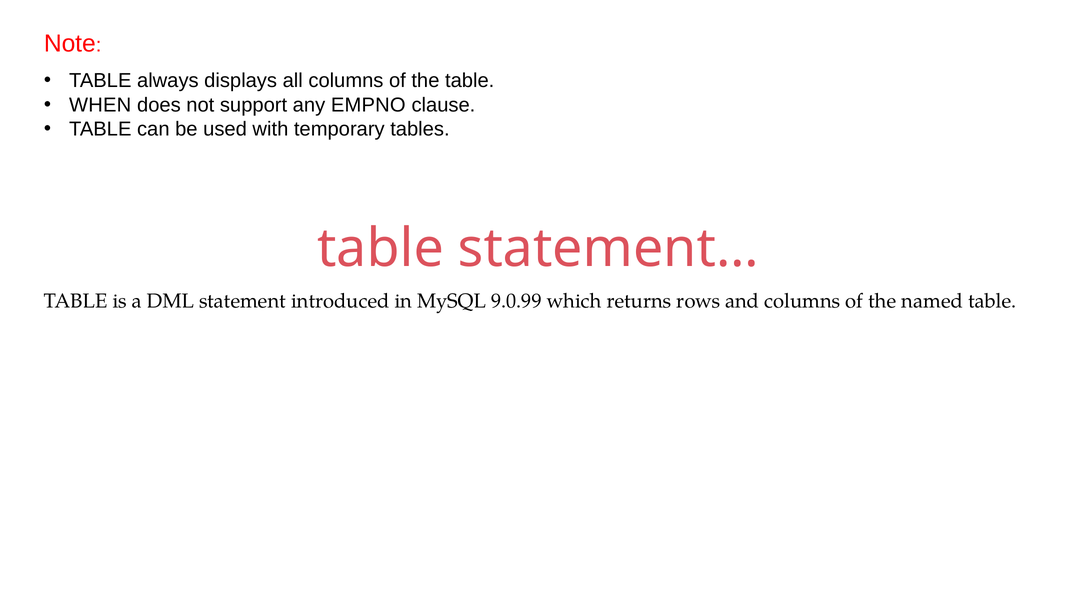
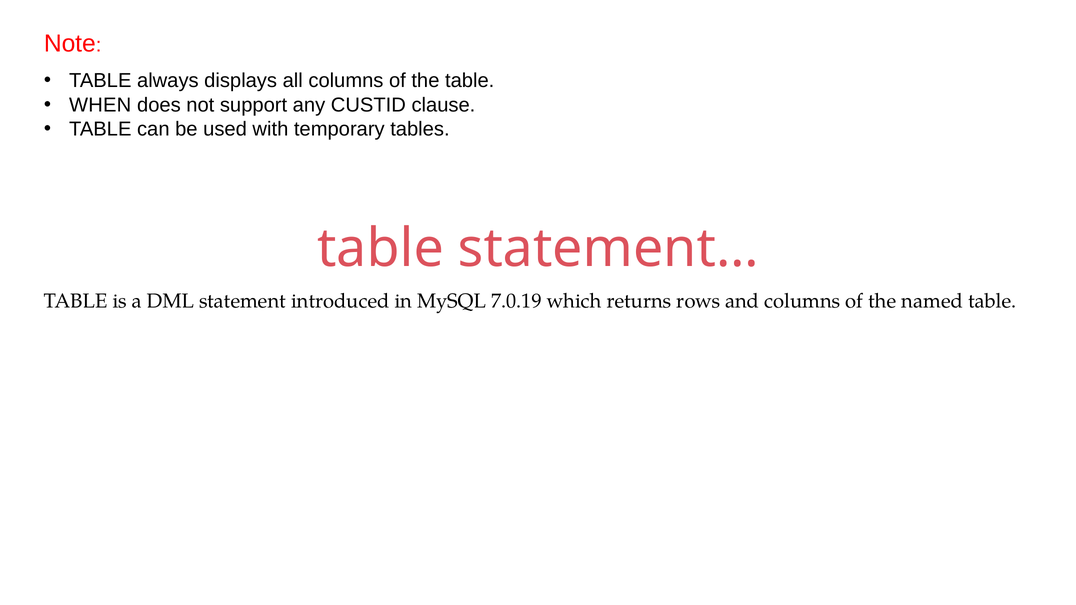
EMPNO: EMPNO -> CUSTID
9.0.99: 9.0.99 -> 7.0.19
